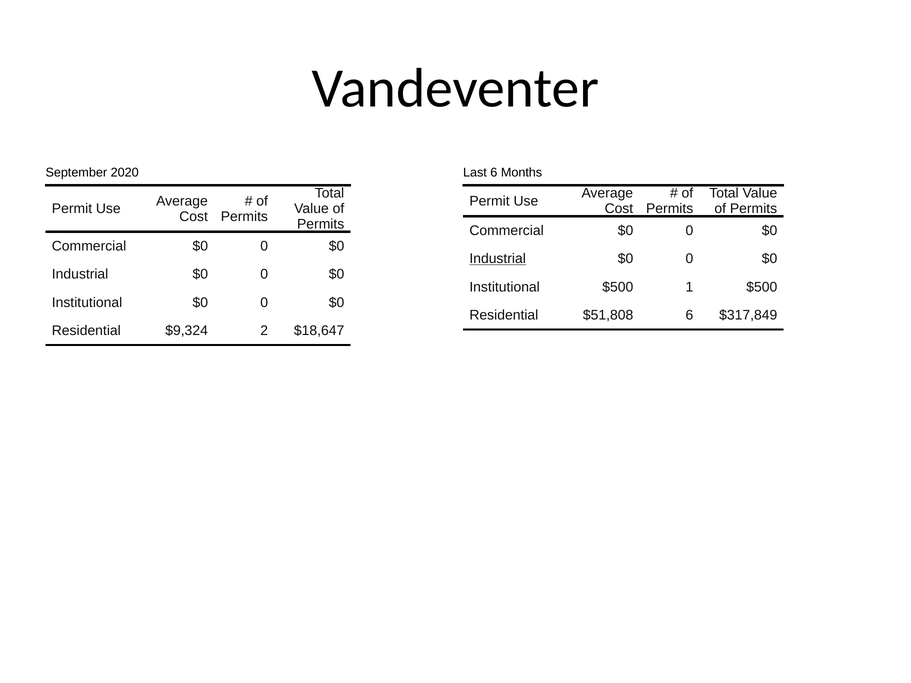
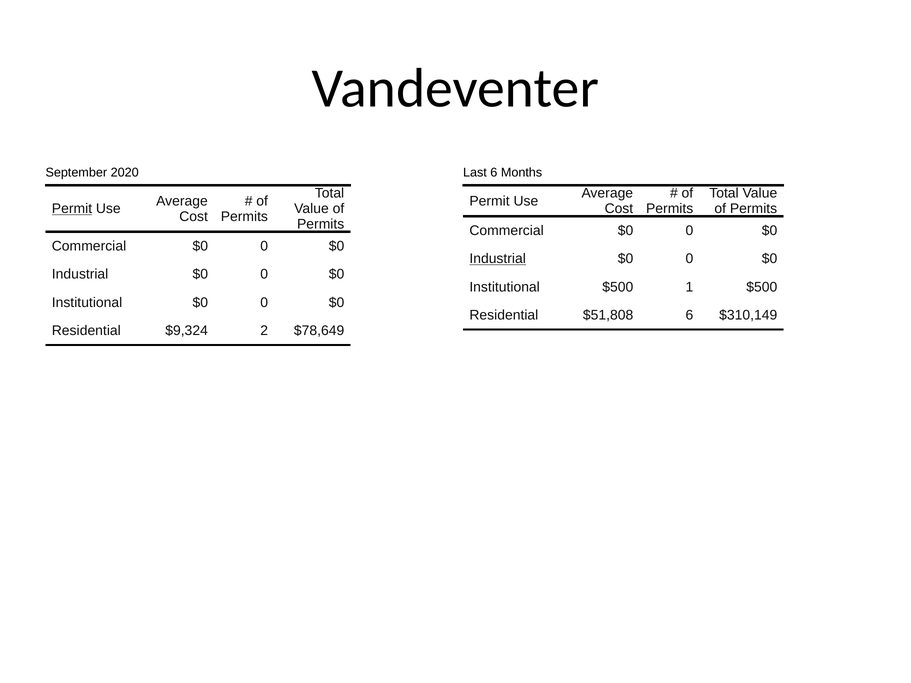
Permit at (72, 209) underline: none -> present
$317,849: $317,849 -> $310,149
$18,647: $18,647 -> $78,649
